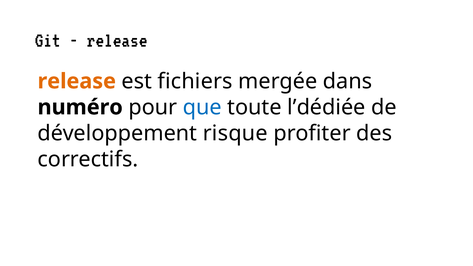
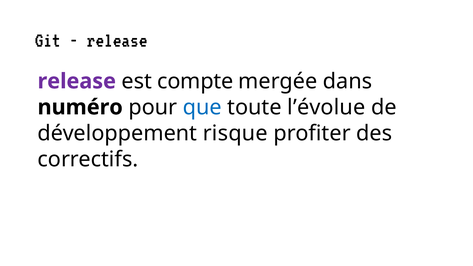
release at (77, 81) colour: orange -> purple
fichiers: fichiers -> compte
l’dédiée: l’dédiée -> l’évolue
